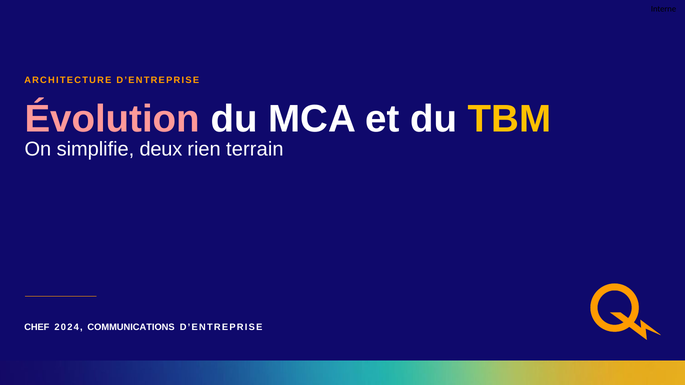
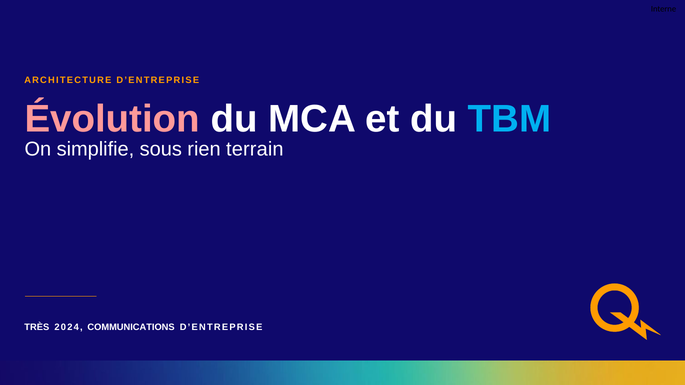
TBM colour: yellow -> light blue
deux: deux -> sous
CHEF: CHEF -> TRÈS
